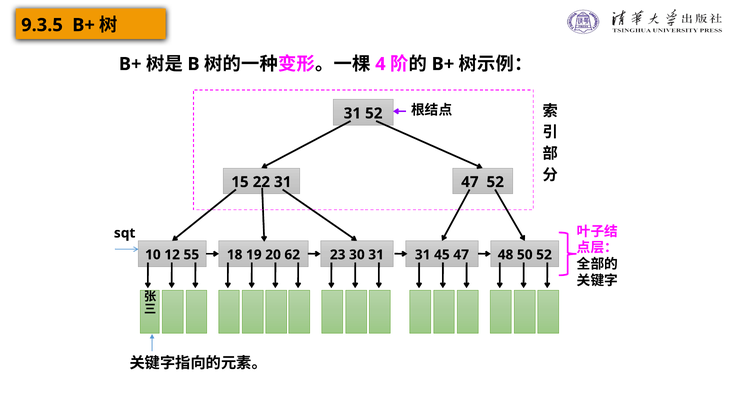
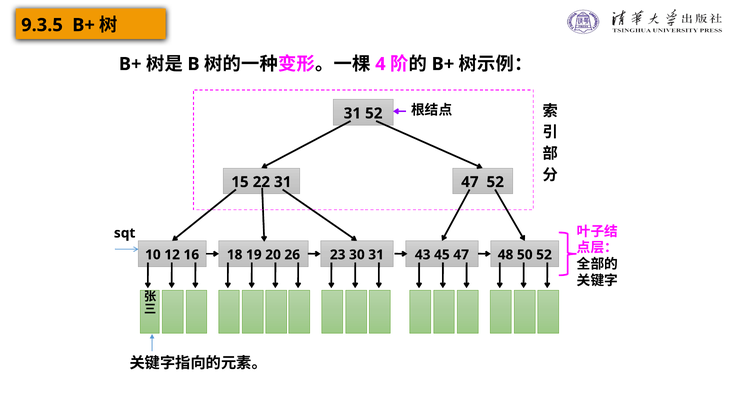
55: 55 -> 16
62: 62 -> 26
31 31: 31 -> 43
